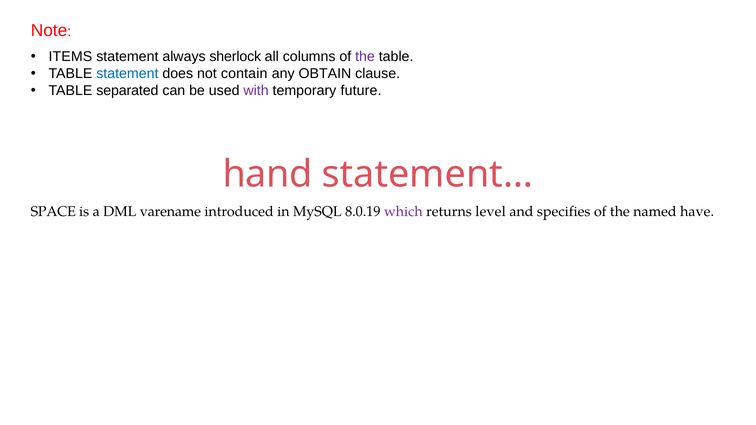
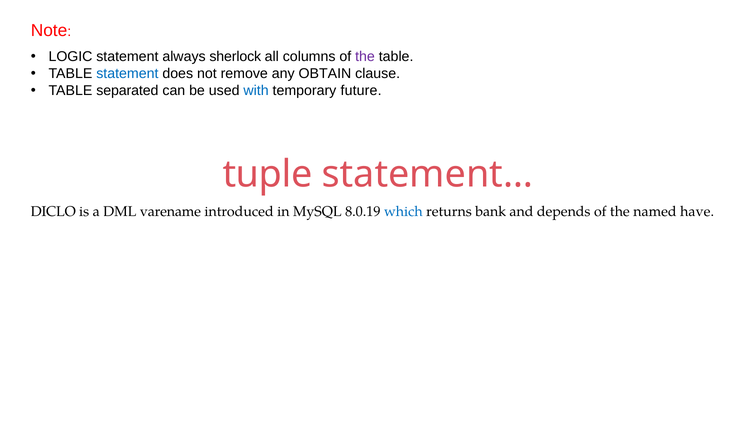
ITEMS: ITEMS -> LOGIC
contain: contain -> remove
with colour: purple -> blue
hand: hand -> tuple
SPACE: SPACE -> DICLO
which colour: purple -> blue
level: level -> bank
specifies: specifies -> depends
